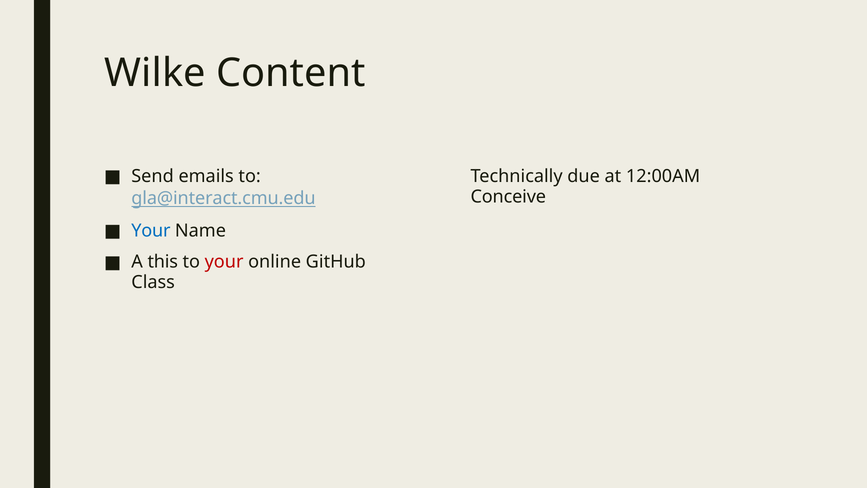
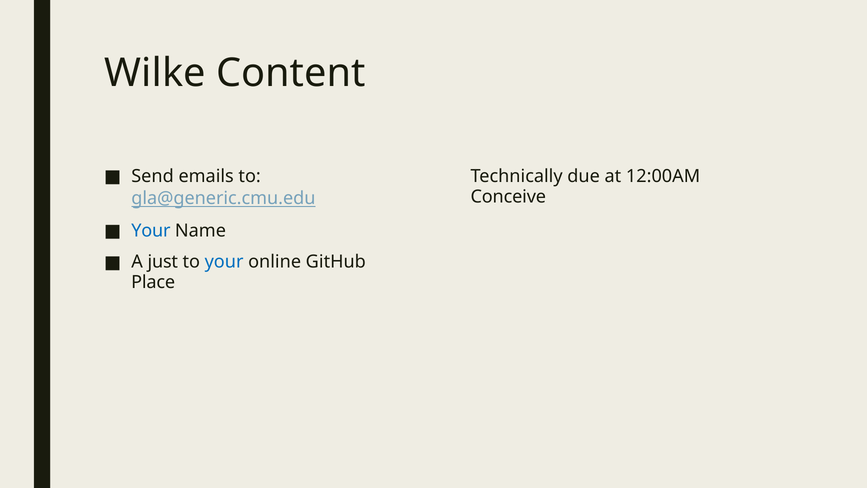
gla@interact.cmu.edu: gla@interact.cmu.edu -> gla@generic.cmu.edu
this: this -> just
your at (224, 262) colour: red -> blue
Class: Class -> Place
